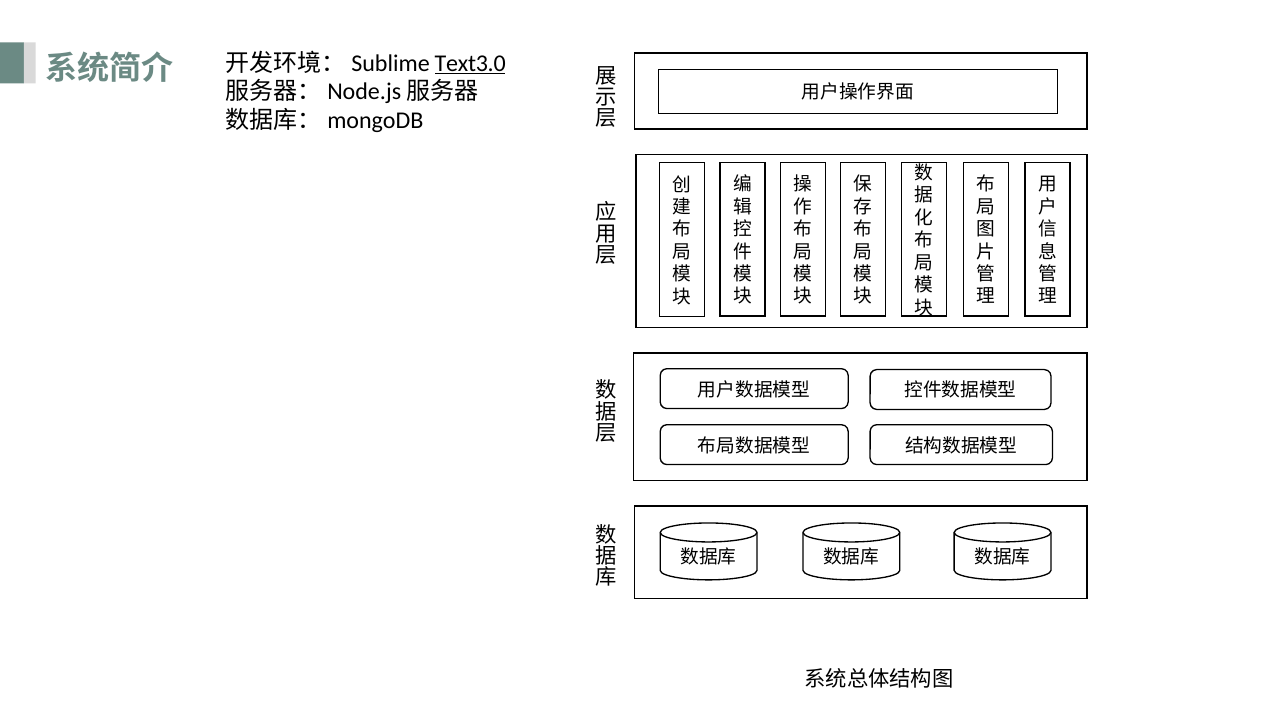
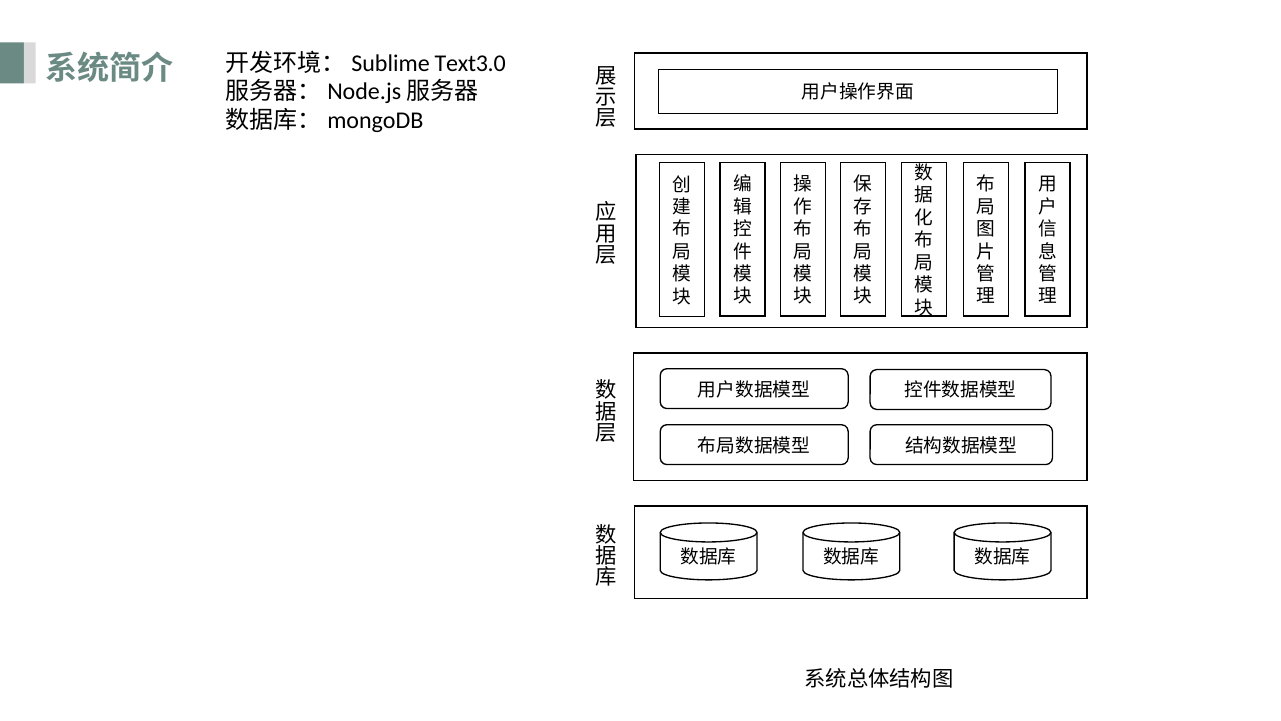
Text3.0 underline: present -> none
